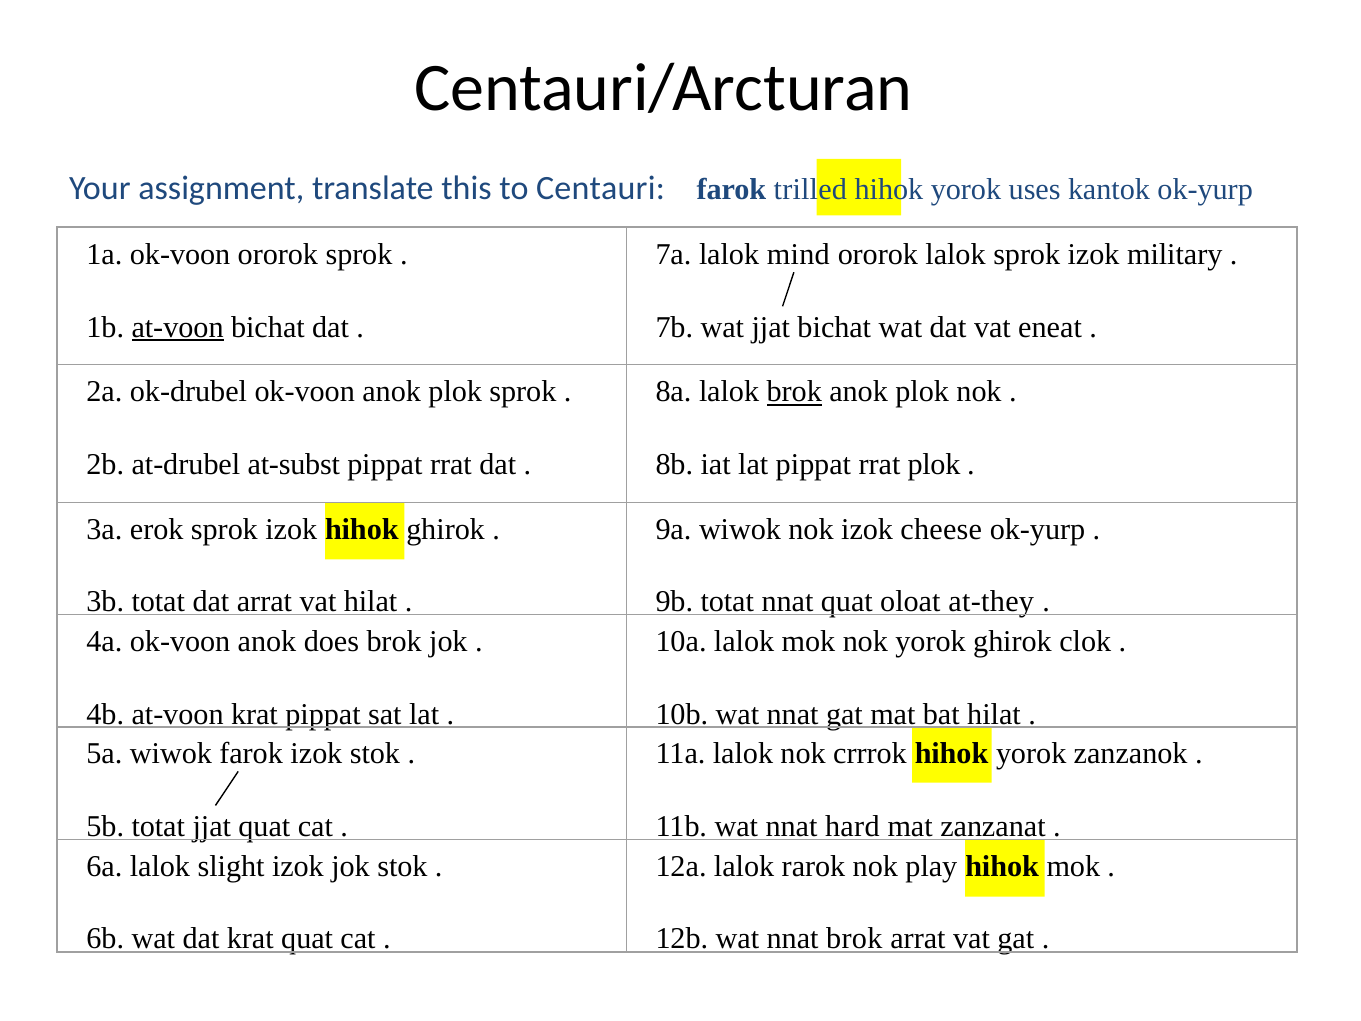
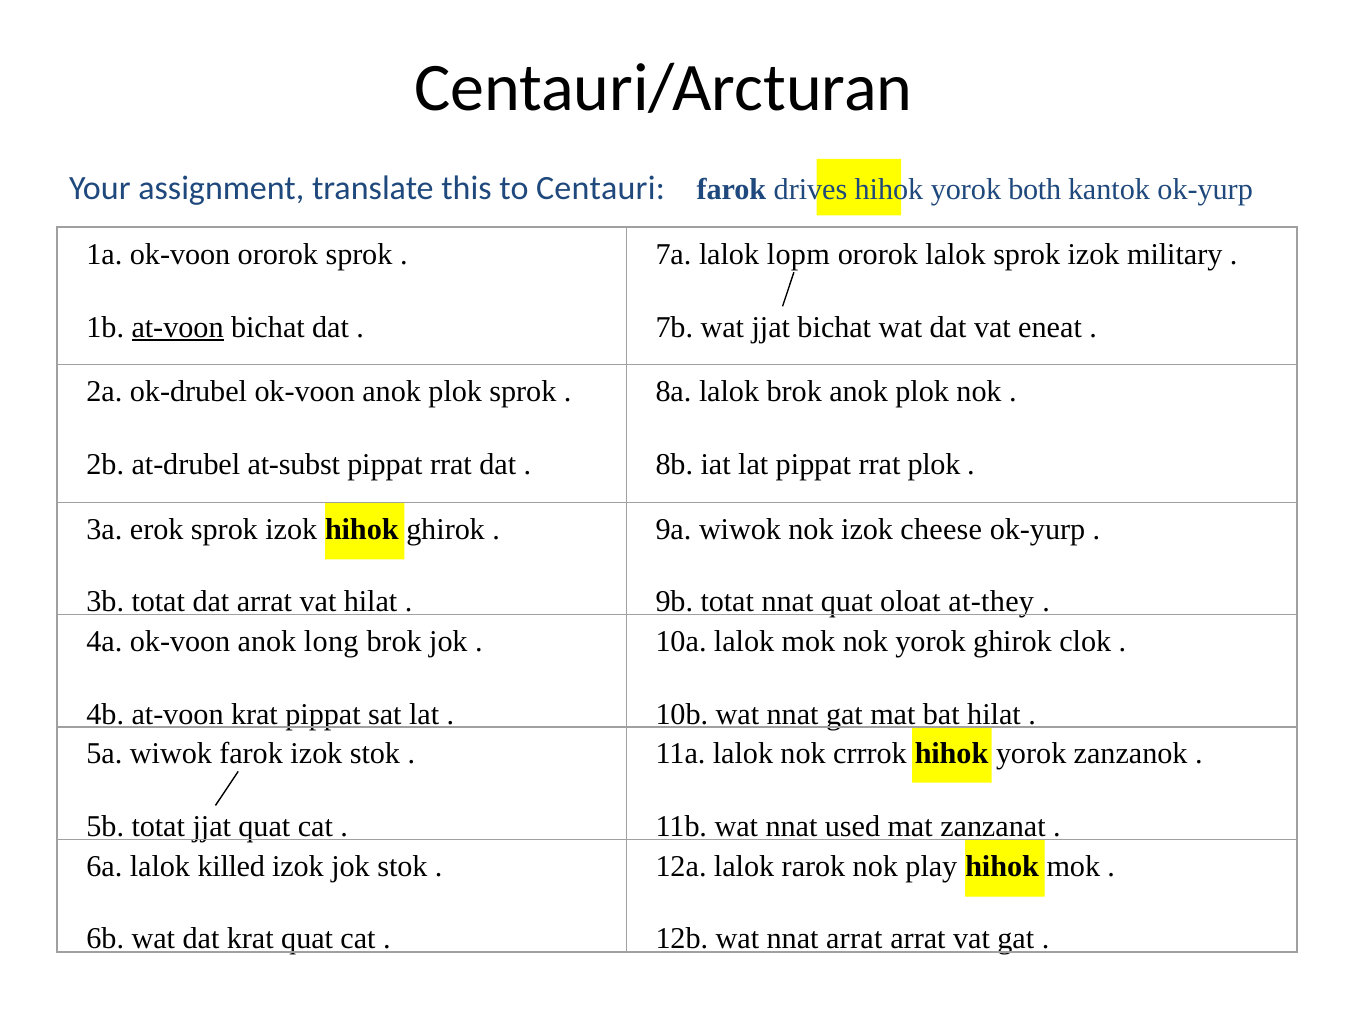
trilled: trilled -> drives
uses: uses -> both
mind: mind -> lopm
brok at (794, 392) underline: present -> none
does: does -> long
hard: hard -> used
slight: slight -> killed
nnat brok: brok -> arrat
